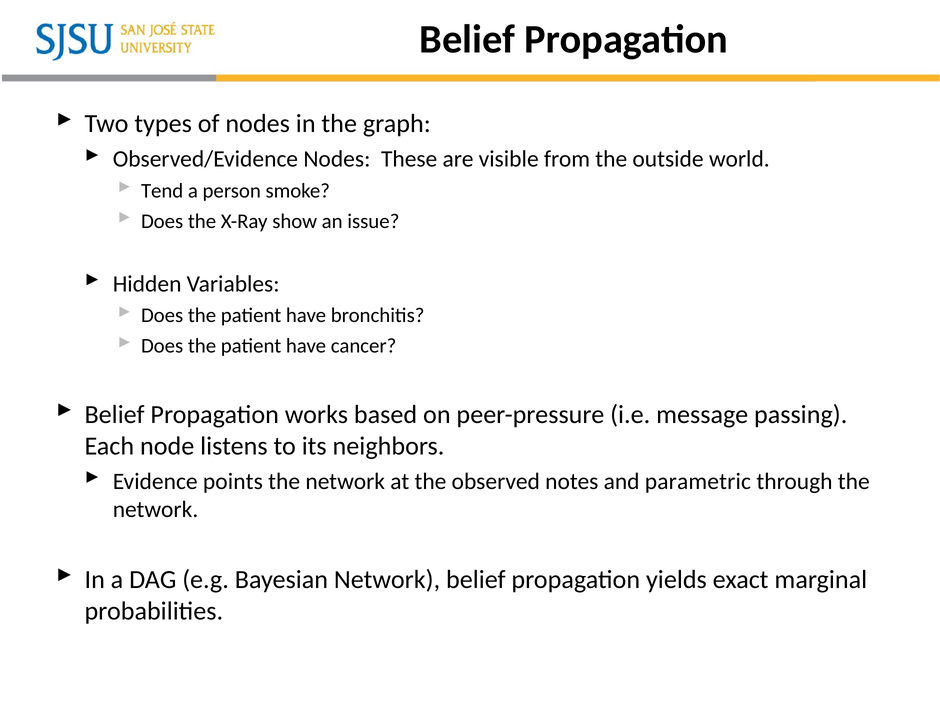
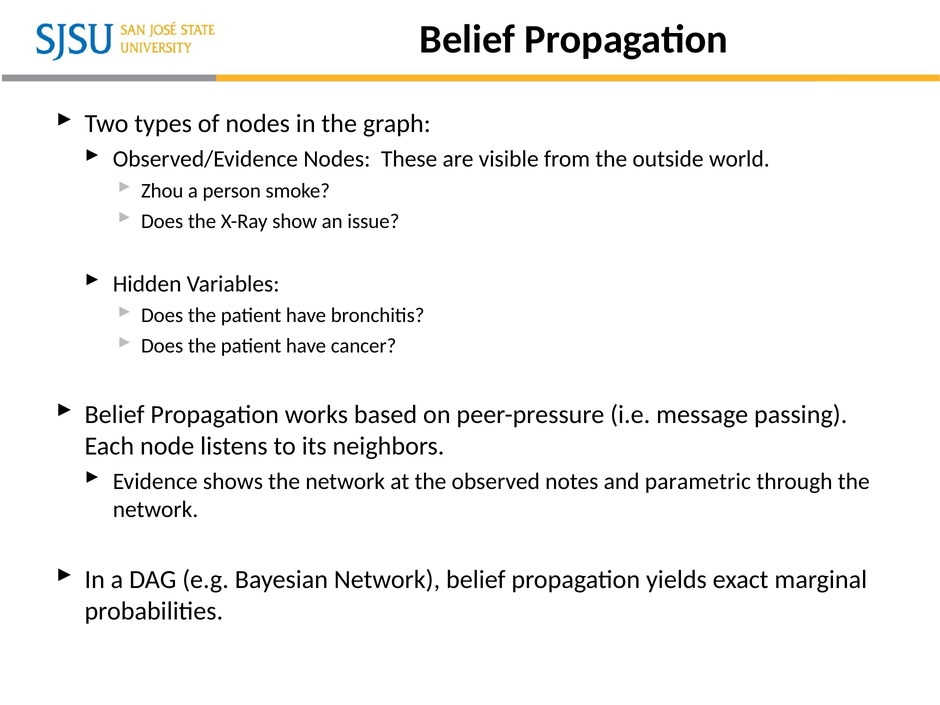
Tend: Tend -> Zhou
points: points -> shows
